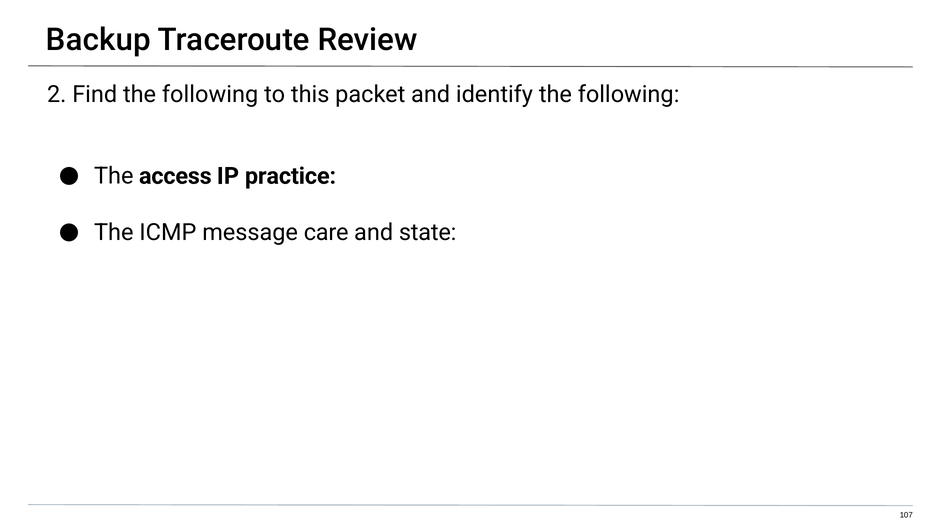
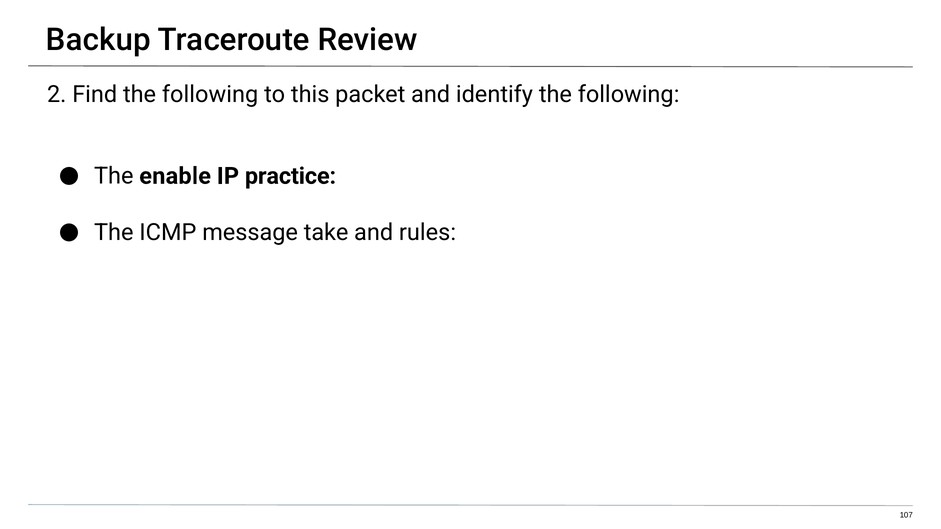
access: access -> enable
care: care -> take
state: state -> rules
